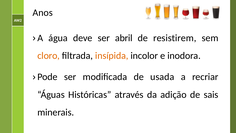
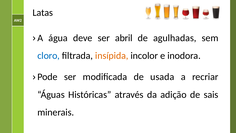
Anos: Anos -> Latas
resistirem: resistirem -> agulhadas
cloro colour: orange -> blue
